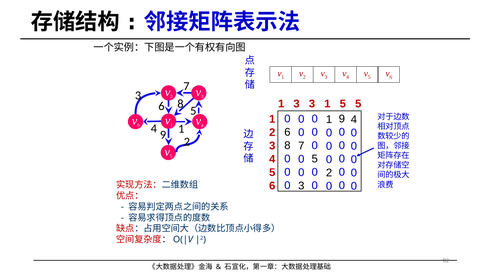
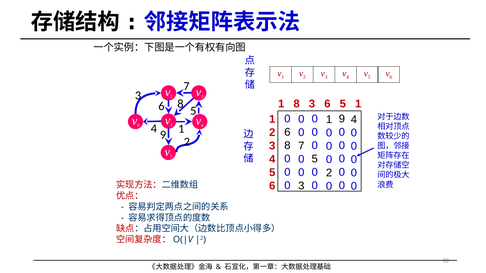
1 3: 3 -> 8
3 1: 1 -> 6
5 5: 5 -> 1
